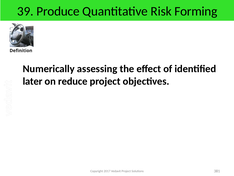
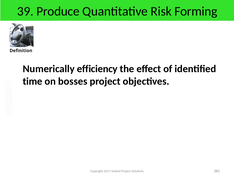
assessing: assessing -> efficiency
later: later -> time
reduce: reduce -> bosses
